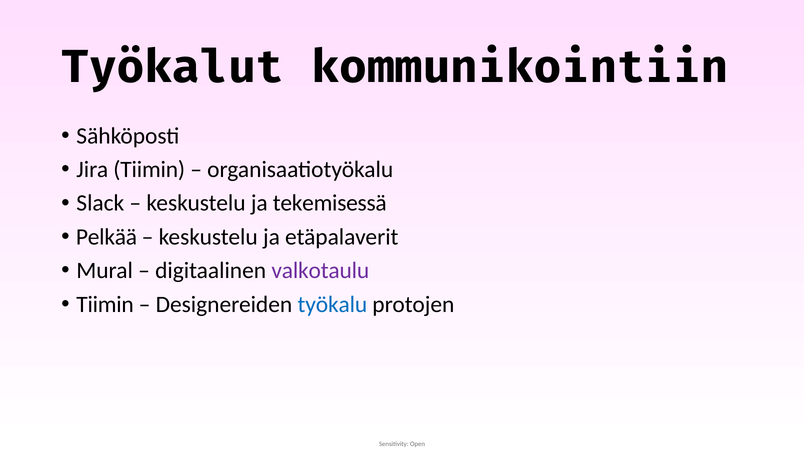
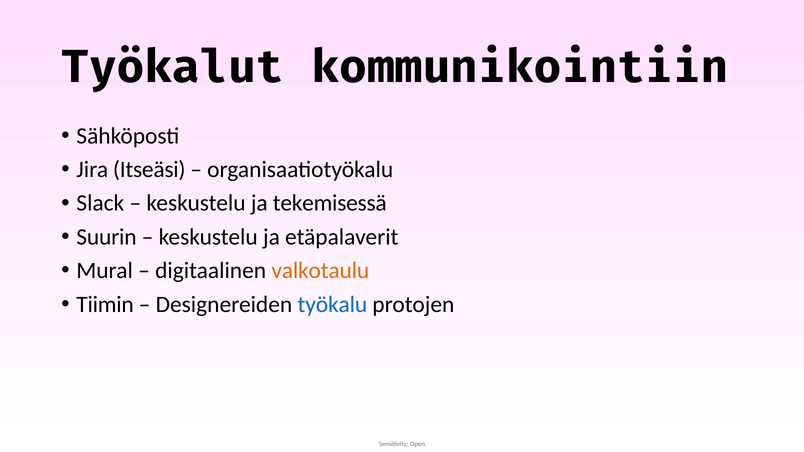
Jira Tiimin: Tiimin -> Itseäsi
Pelkää: Pelkää -> Suurin
valkotaulu colour: purple -> orange
